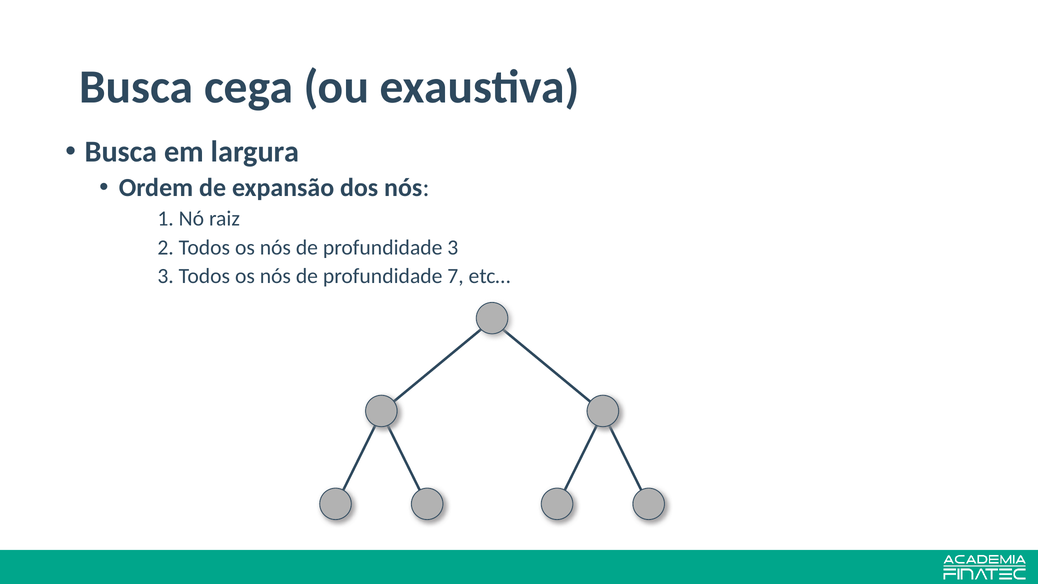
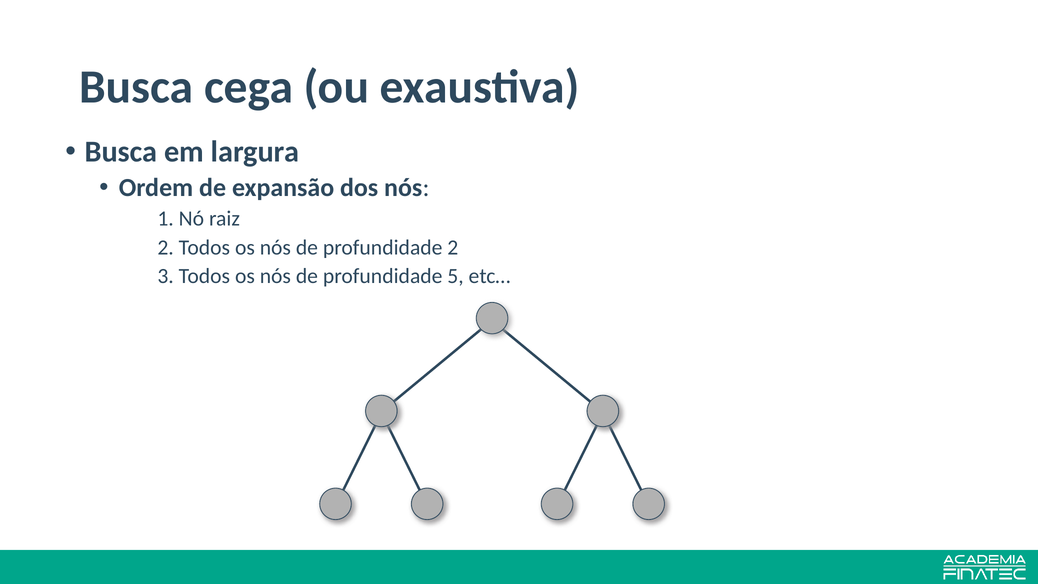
profundidade 3: 3 -> 2
7: 7 -> 5
